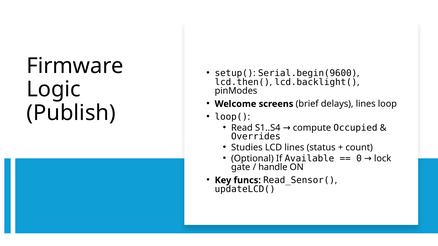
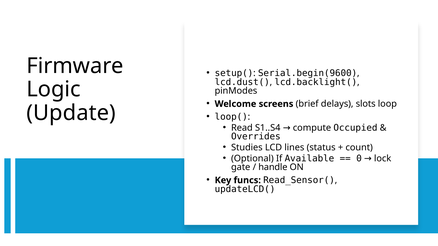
lcd.then(: lcd.then( -> lcd.dust(
delays lines: lines -> slots
Publish: Publish -> Update
